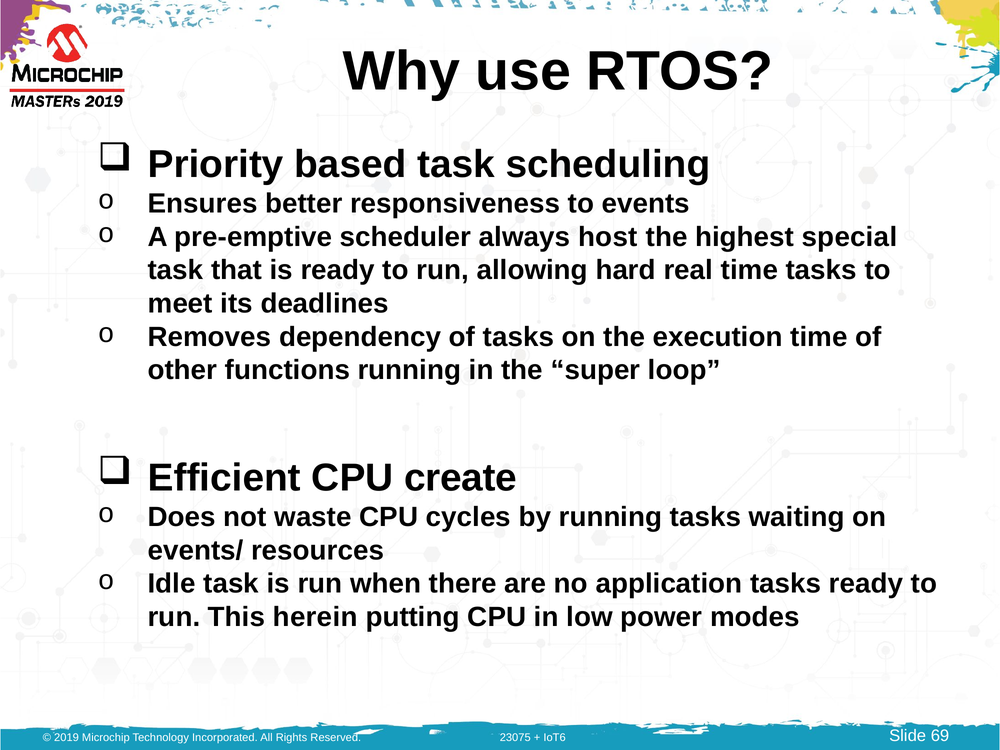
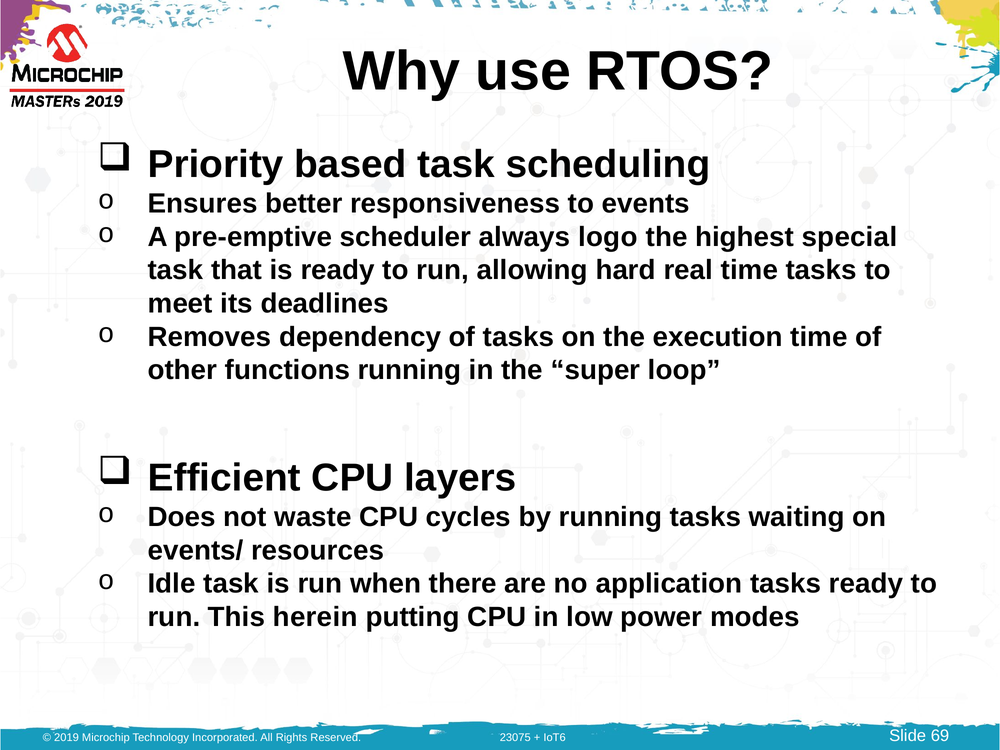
host: host -> logo
create: create -> layers
